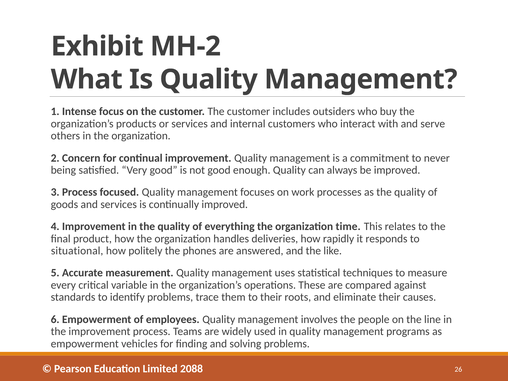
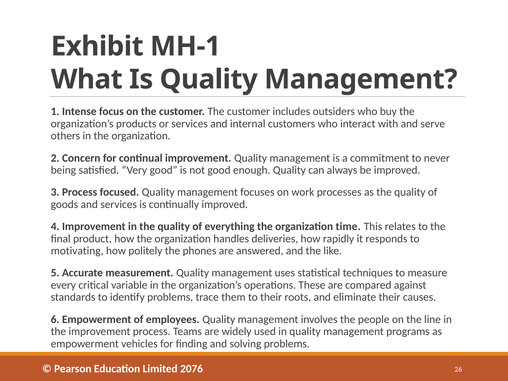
MH-2: MH-2 -> MH-1
situational: situational -> motivating
2088: 2088 -> 2076
